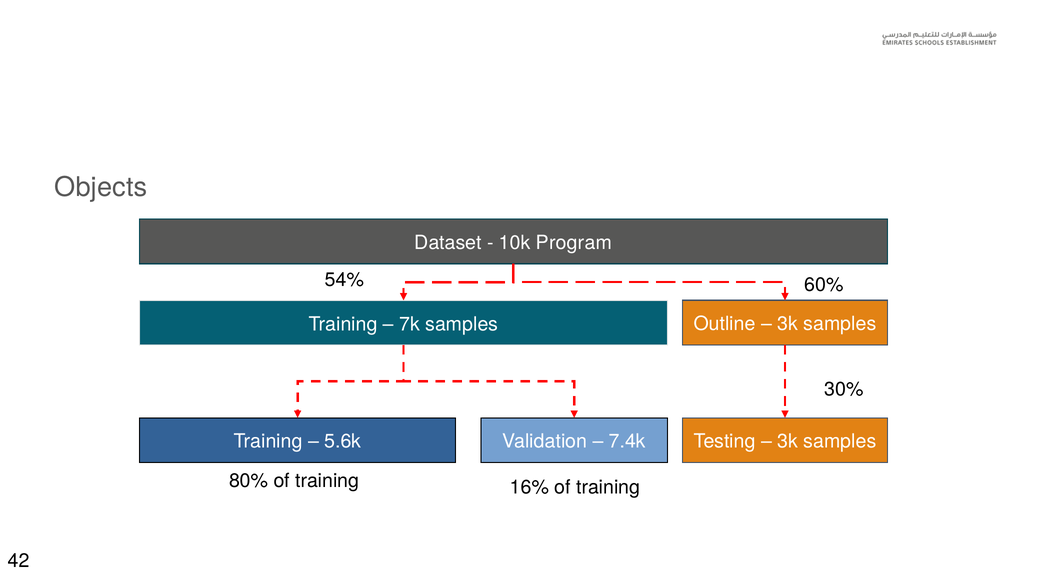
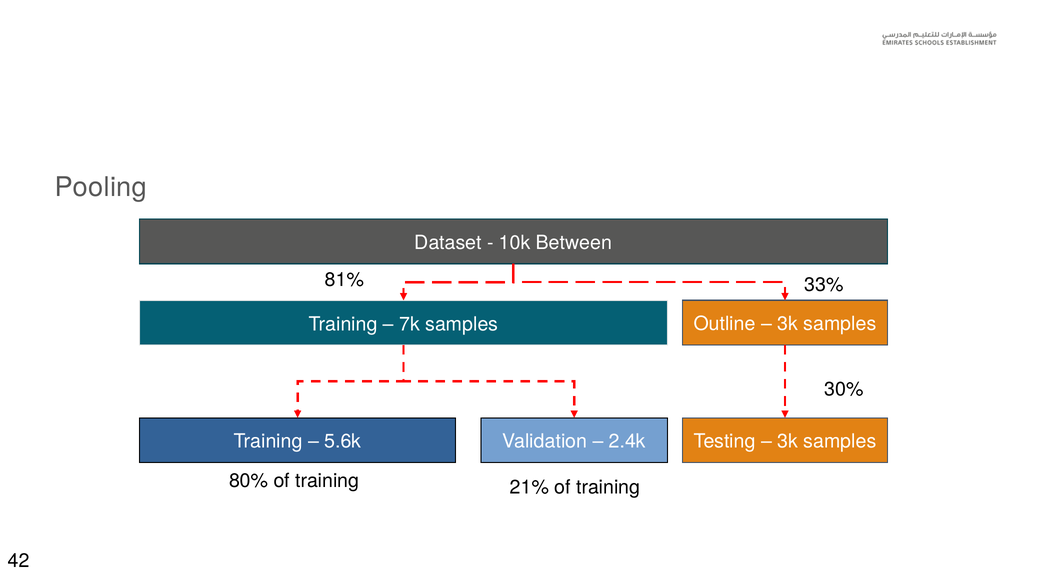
Objects: Objects -> Pooling
Program: Program -> Between
54%: 54% -> 81%
60%: 60% -> 33%
7.4k: 7.4k -> 2.4k
16%: 16% -> 21%
